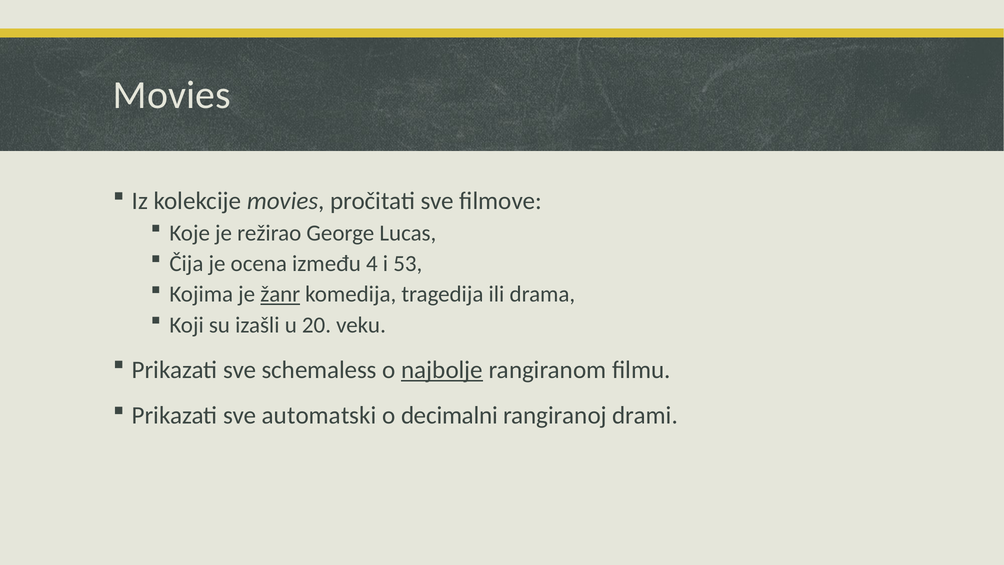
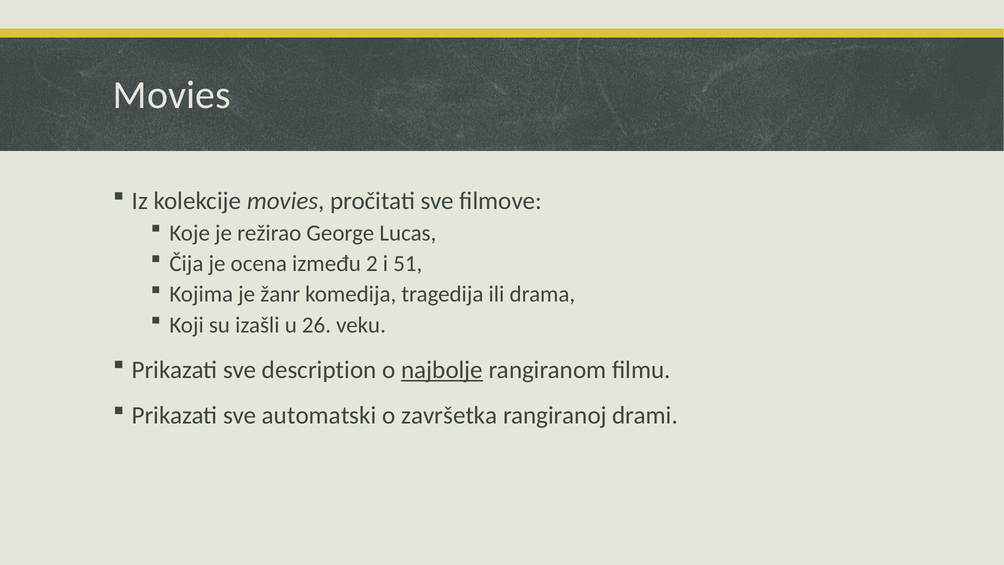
4: 4 -> 2
53: 53 -> 51
žanr underline: present -> none
20: 20 -> 26
schemaless: schemaless -> description
decimalni: decimalni -> završetka
